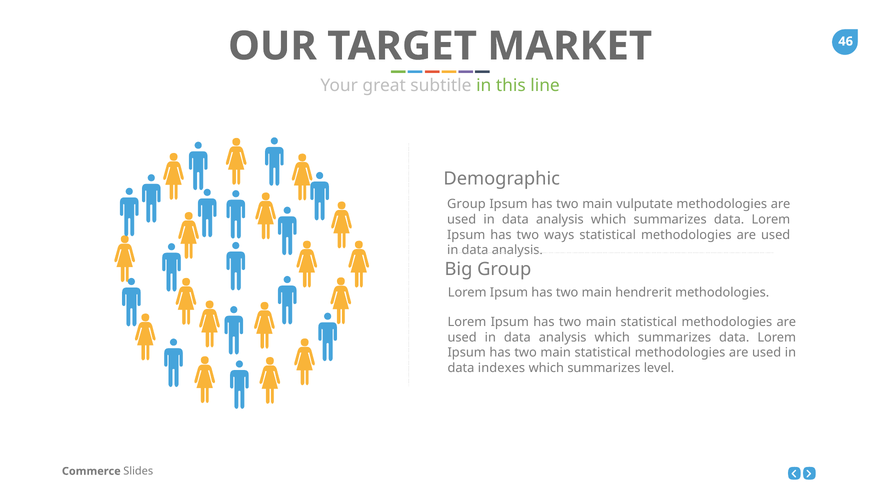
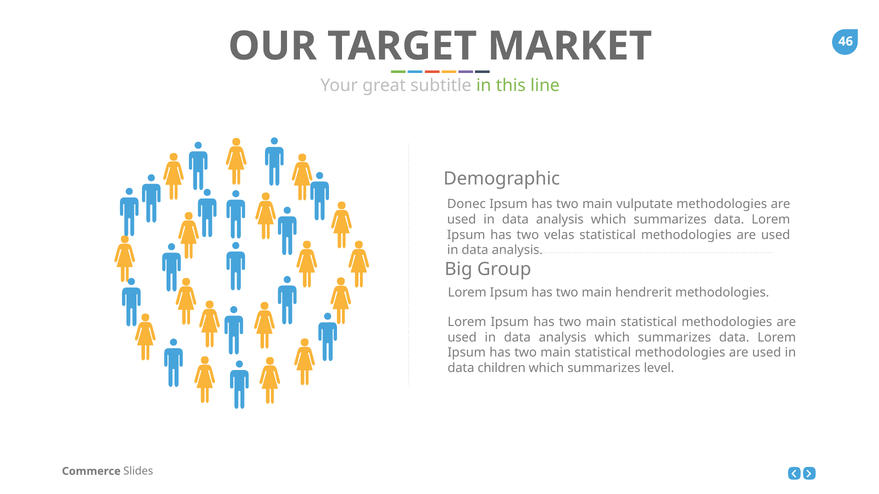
Group at (466, 204): Group -> Donec
ways: ways -> velas
indexes: indexes -> children
